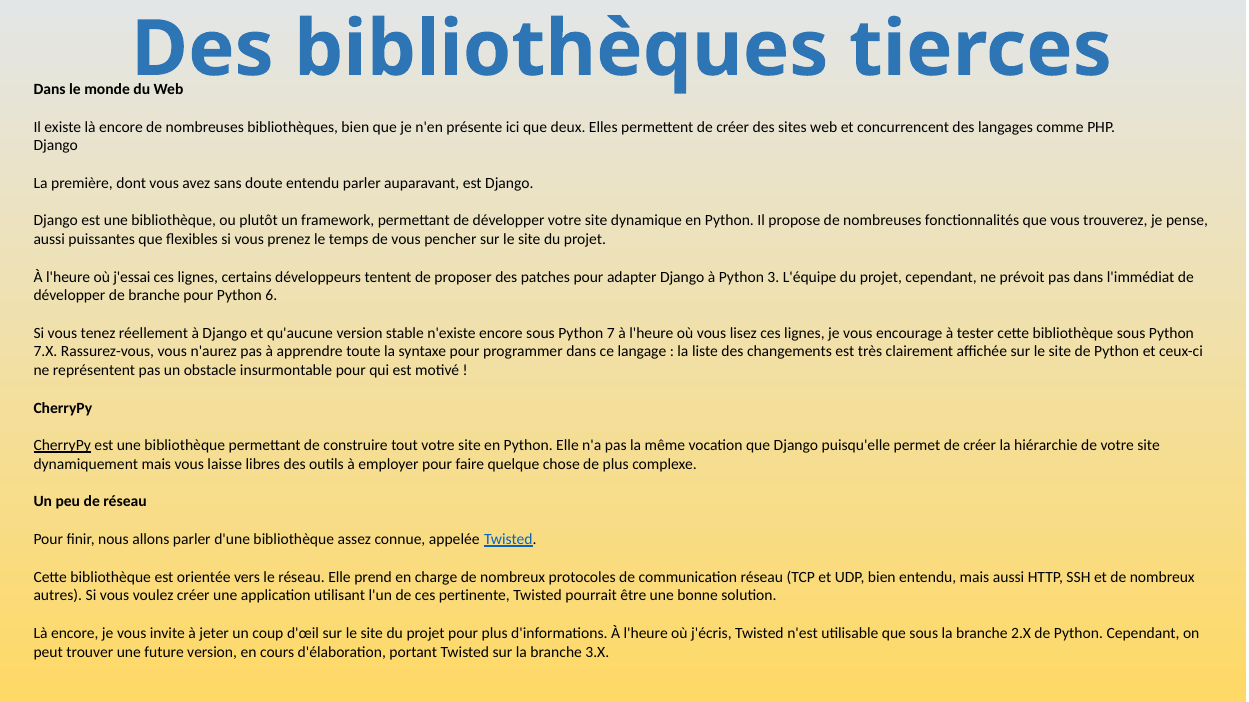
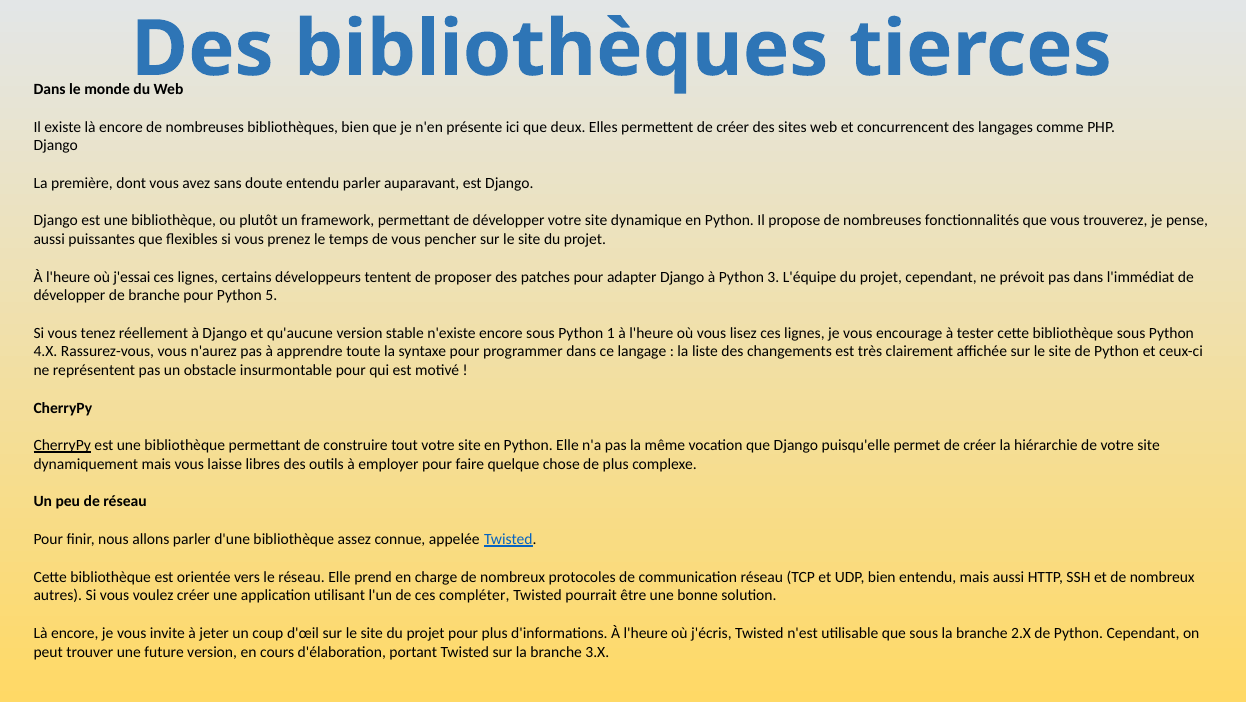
6: 6 -> 5
7: 7 -> 1
7.X: 7.X -> 4.X
pertinente: pertinente -> compléter
